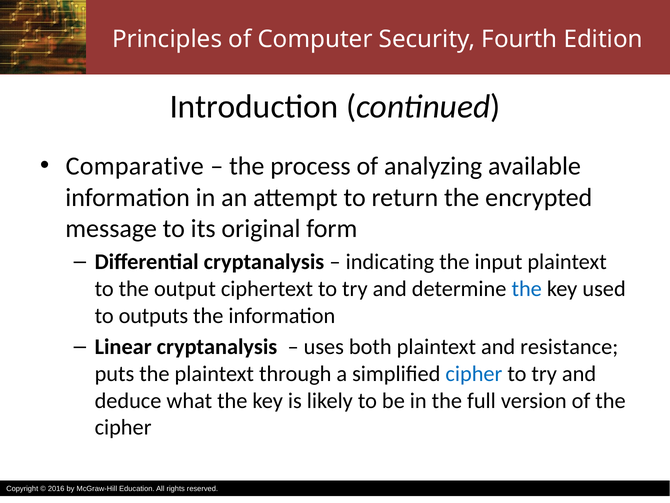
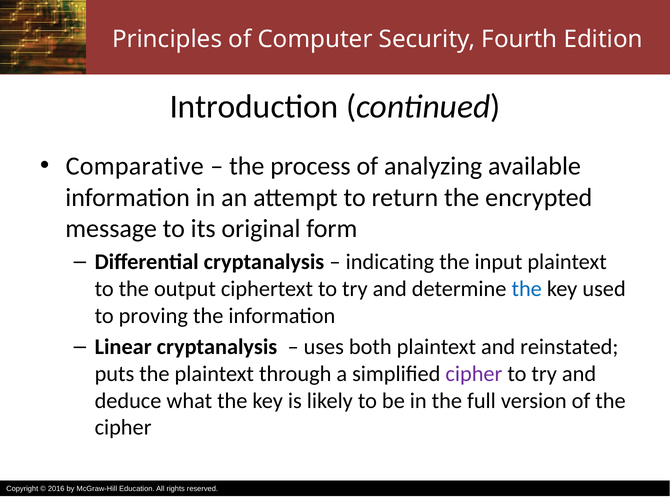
outputs: outputs -> proving
resistance: resistance -> reinstated
cipher at (474, 373) colour: blue -> purple
